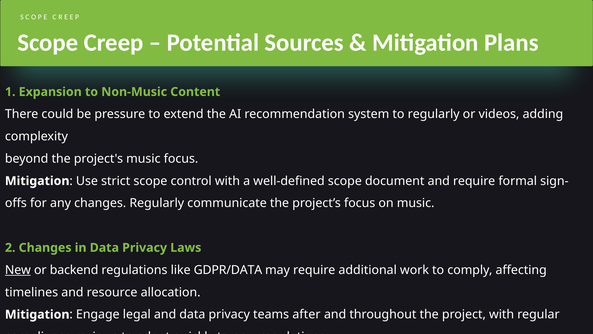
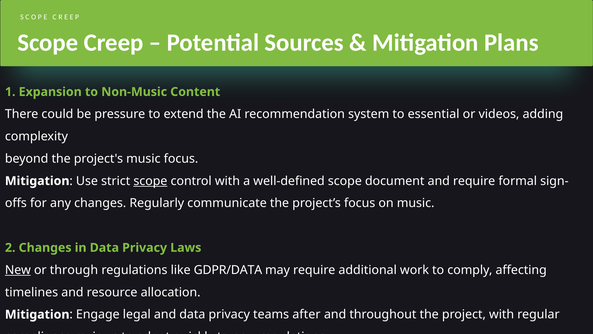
to regularly: regularly -> essential
scope at (150, 181) underline: none -> present
backend: backend -> through
